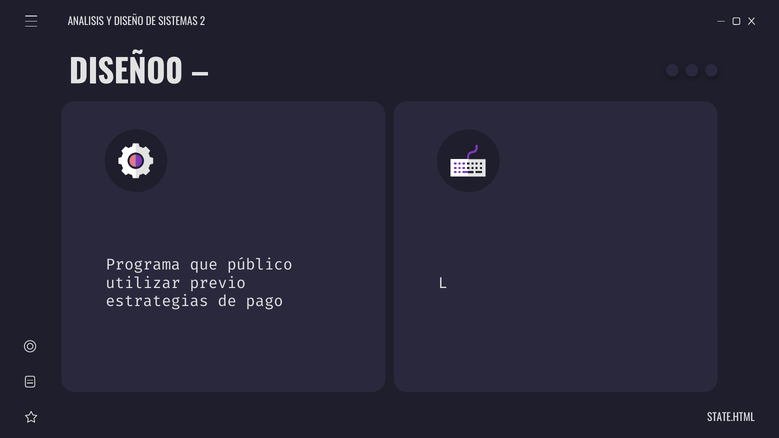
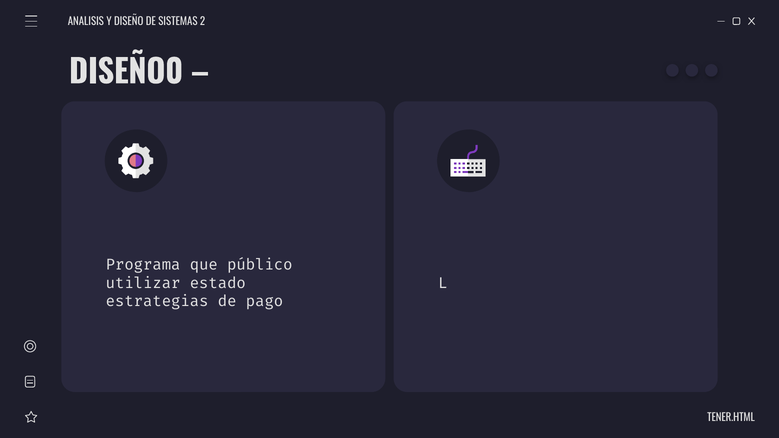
previo: previo -> estado
STATE.HTML: STATE.HTML -> TENER.HTML
